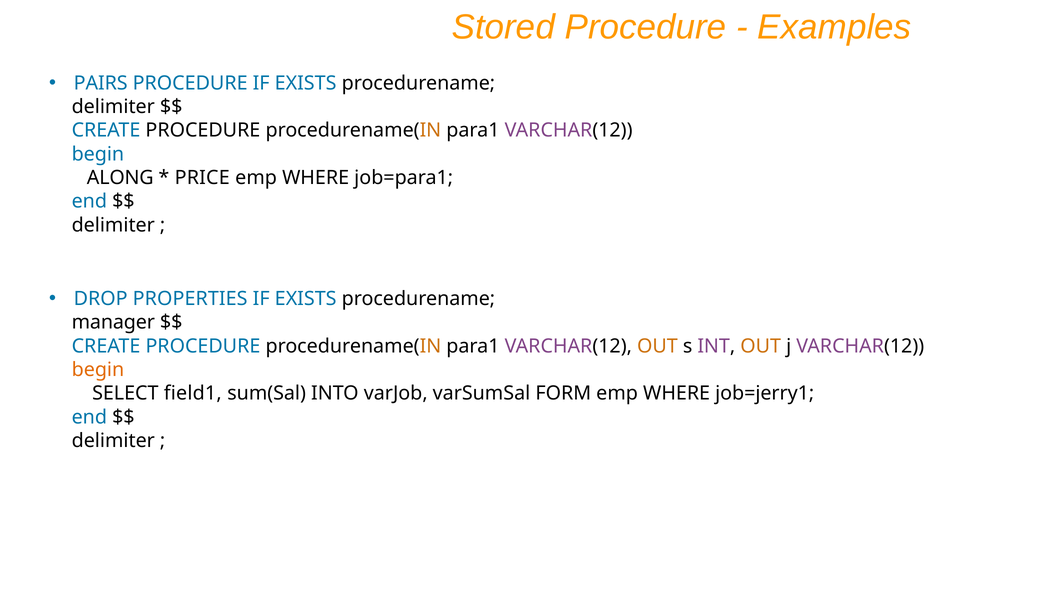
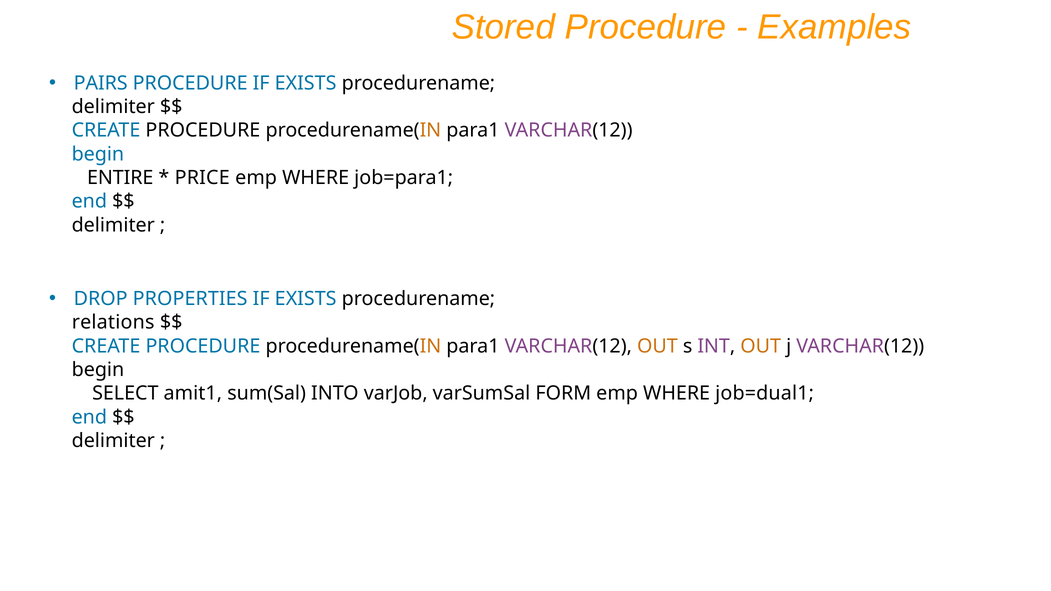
ALONG: ALONG -> ENTIRE
manager: manager -> relations
begin at (98, 370) colour: orange -> black
field1: field1 -> amit1
job=jerry1: job=jerry1 -> job=dual1
